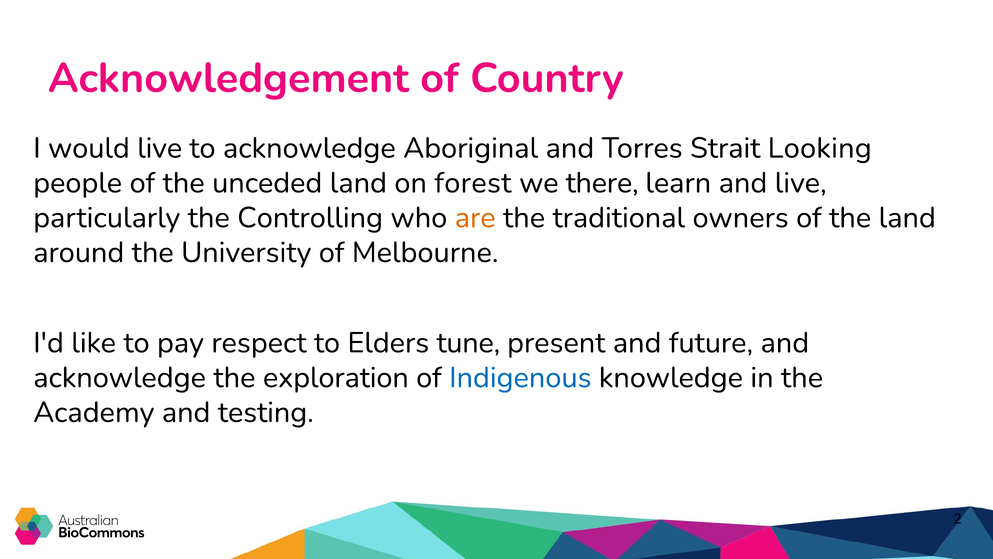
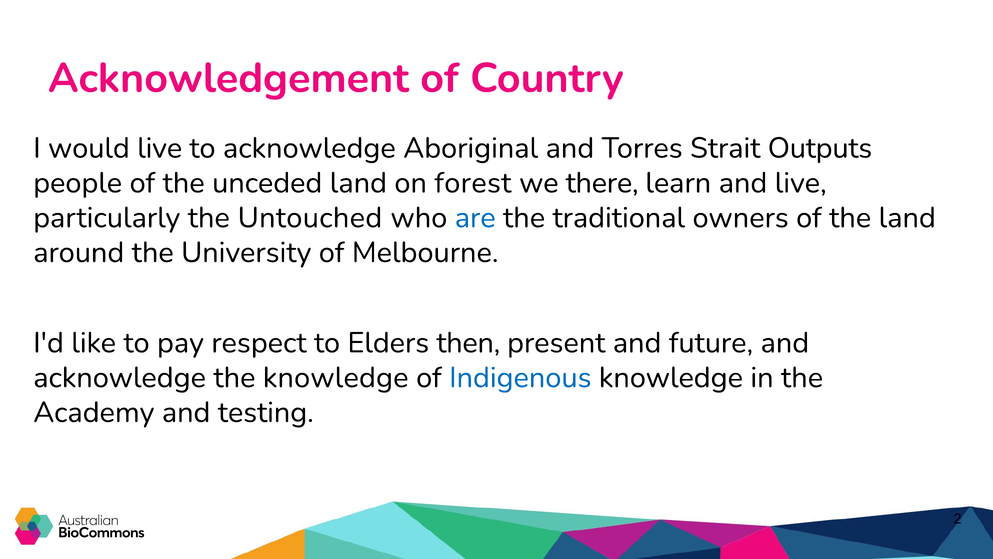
Looking: Looking -> Outputs
Controlling: Controlling -> Untouched
are colour: orange -> blue
tune: tune -> then
the exploration: exploration -> knowledge
